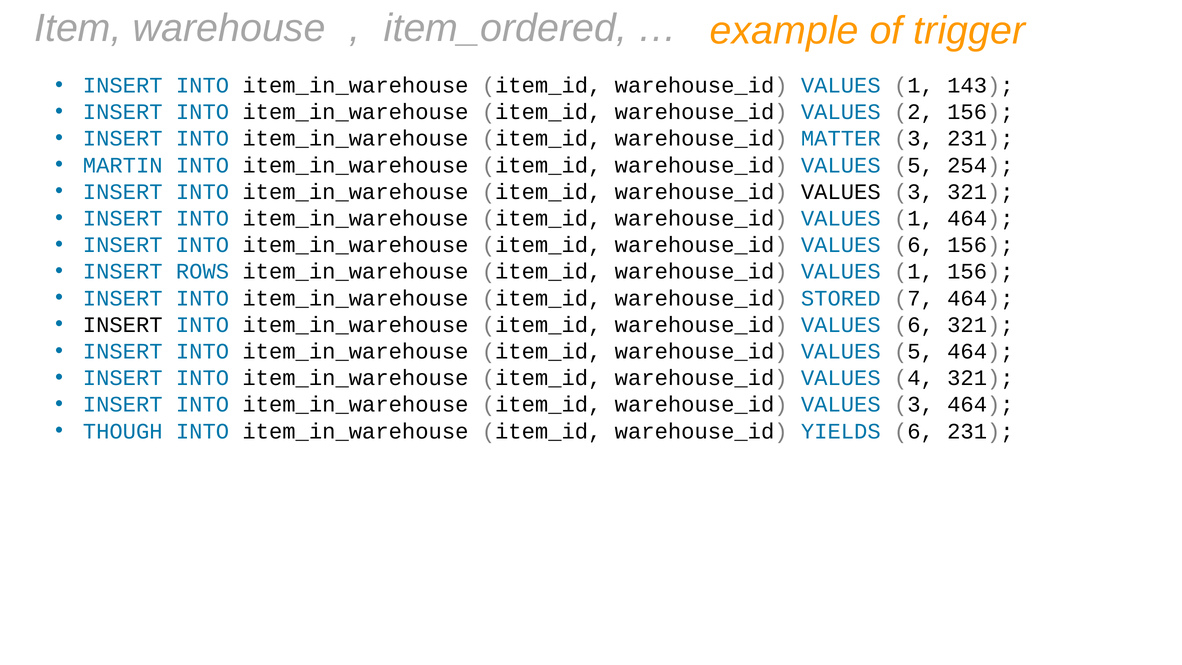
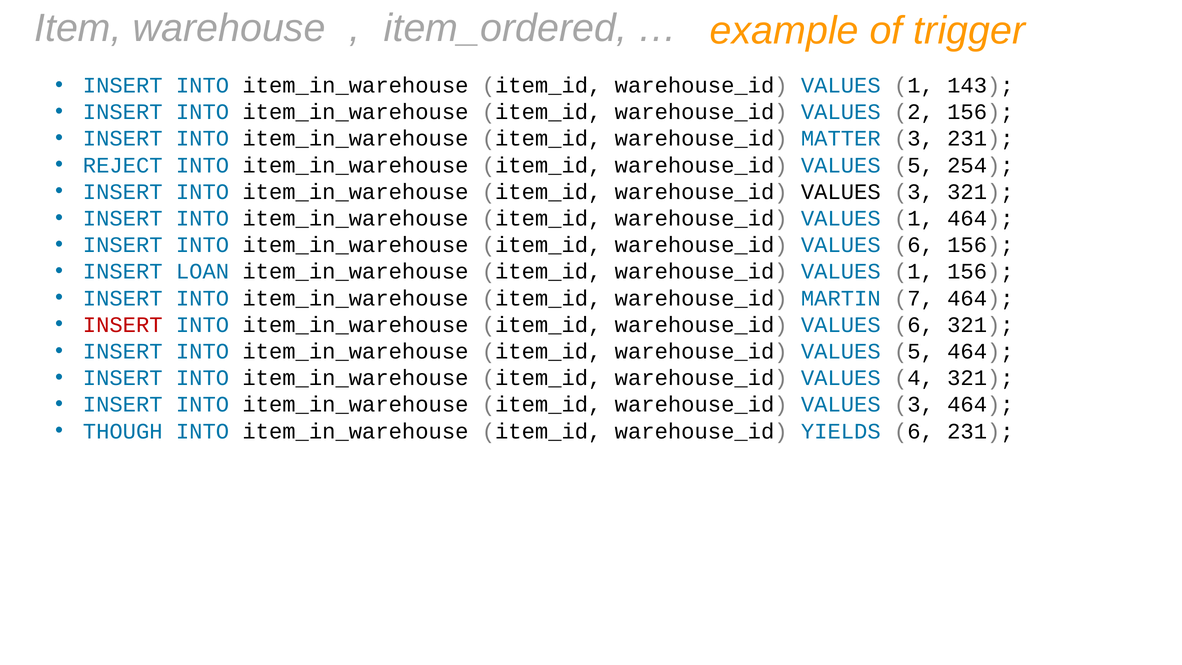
MARTIN: MARTIN -> REJECT
ROWS: ROWS -> LOAN
STORED: STORED -> MARTIN
INSERT at (123, 325) colour: black -> red
